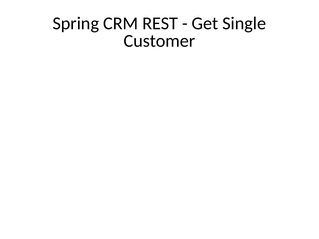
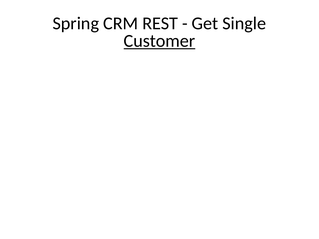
Customer underline: none -> present
